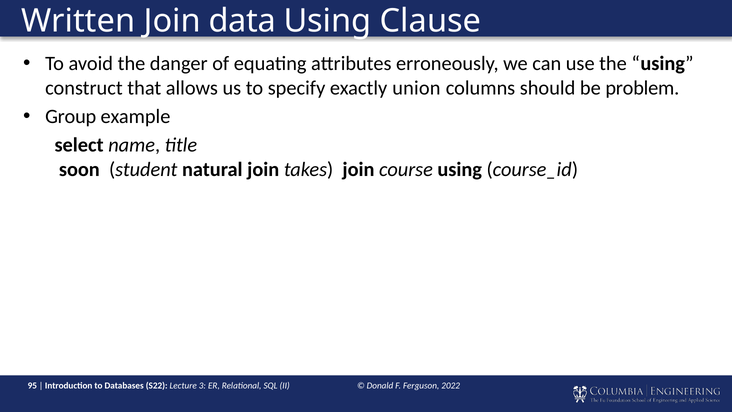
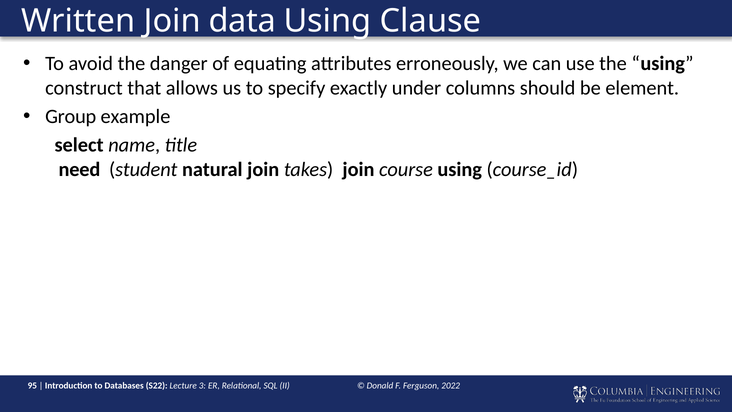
union: union -> under
problem: problem -> element
soon: soon -> need
